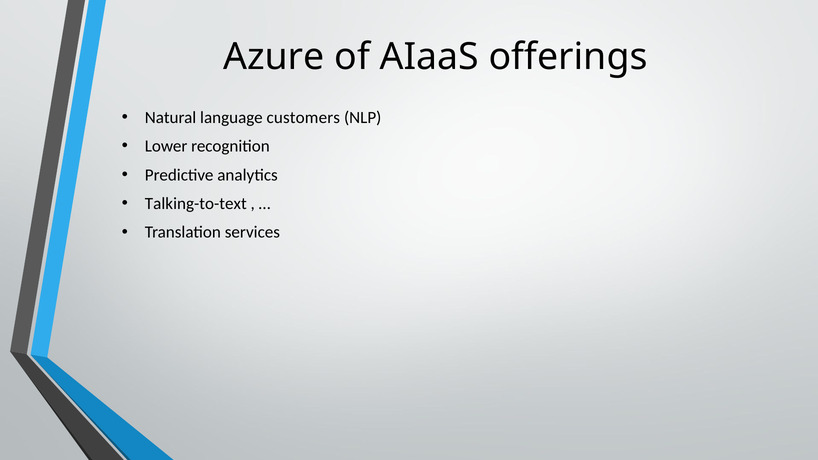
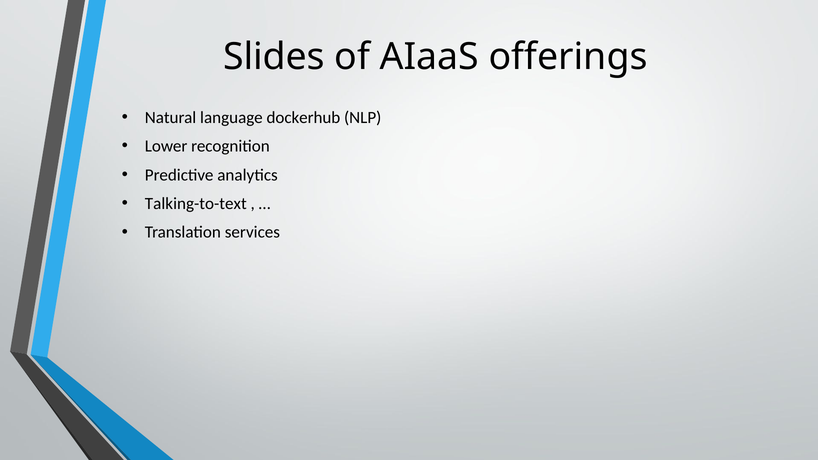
Azure: Azure -> Slides
customers: customers -> dockerhub
